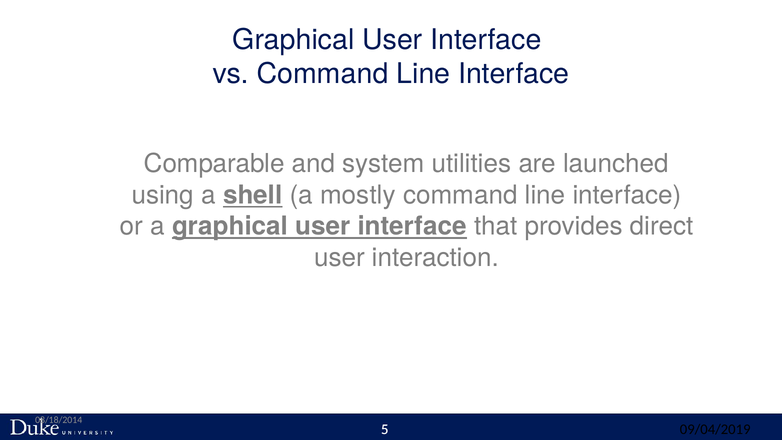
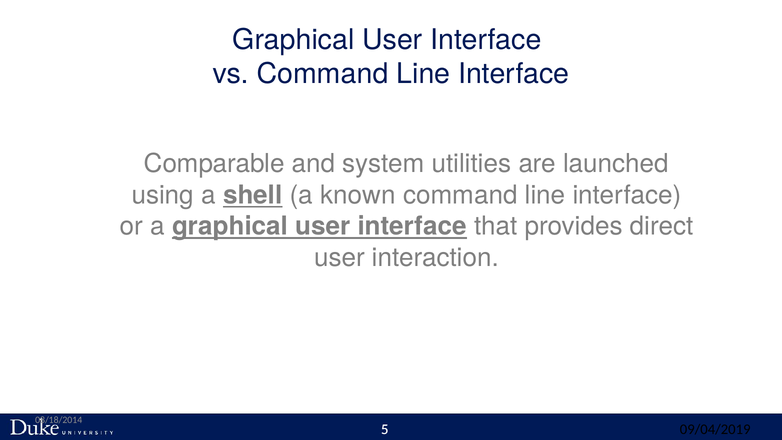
mostly: mostly -> known
